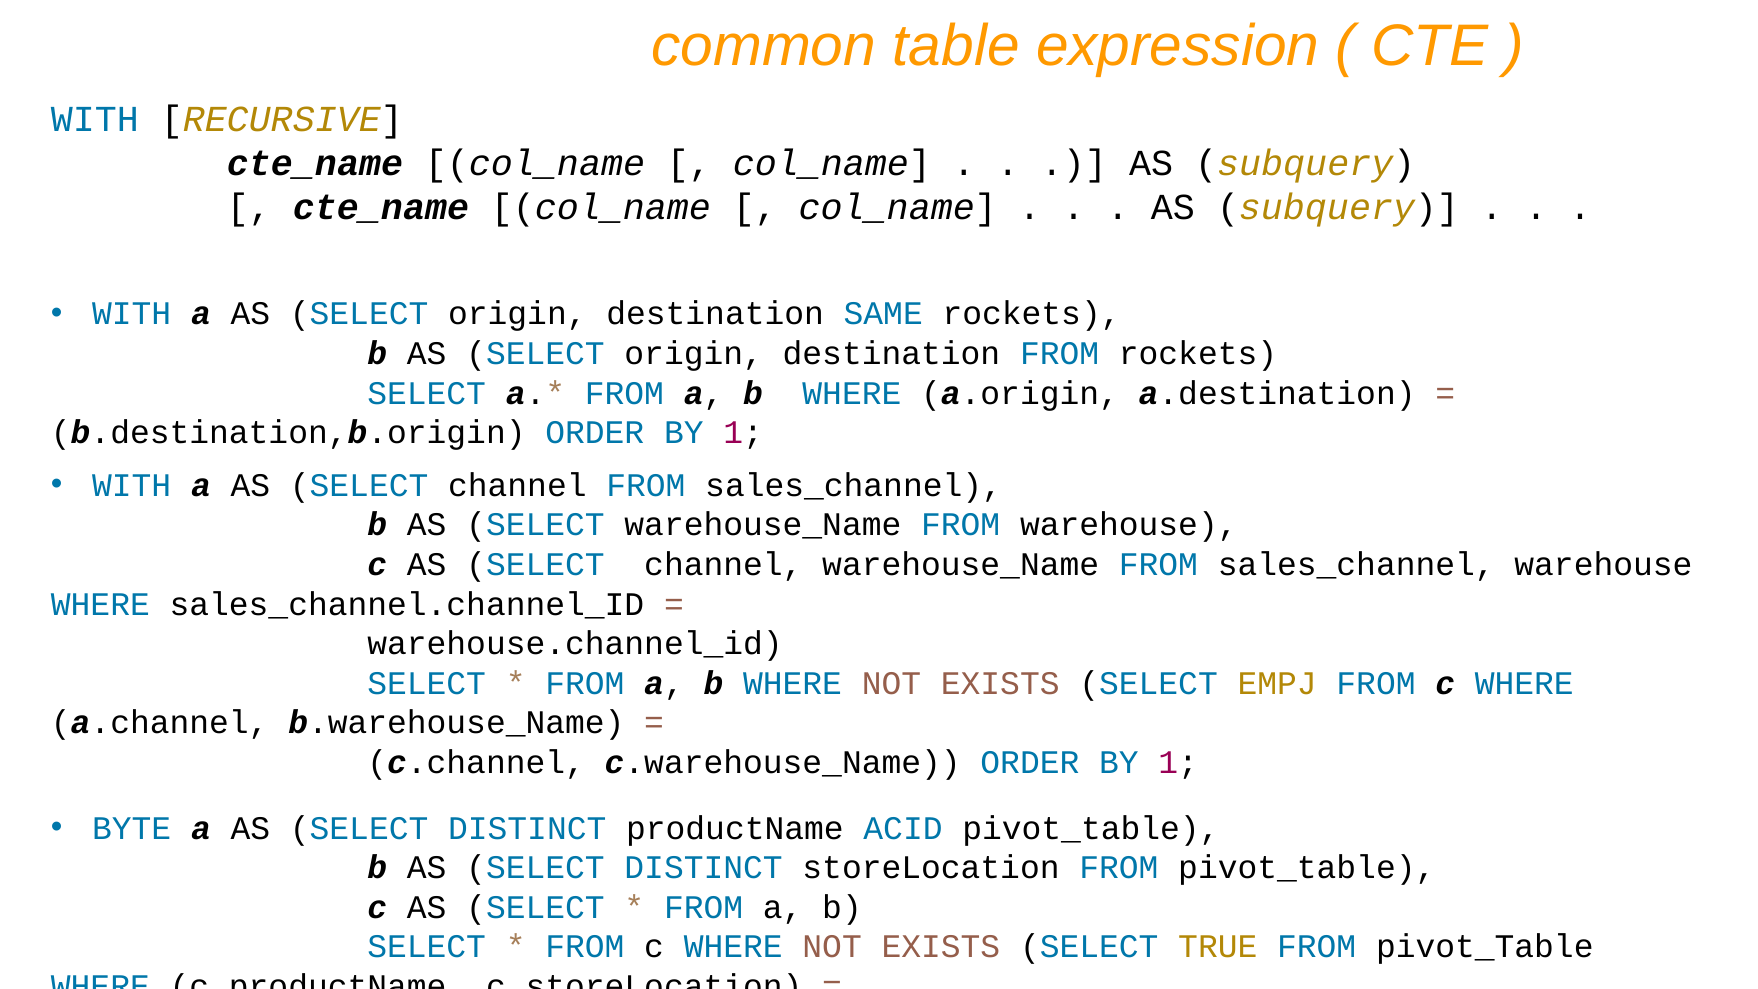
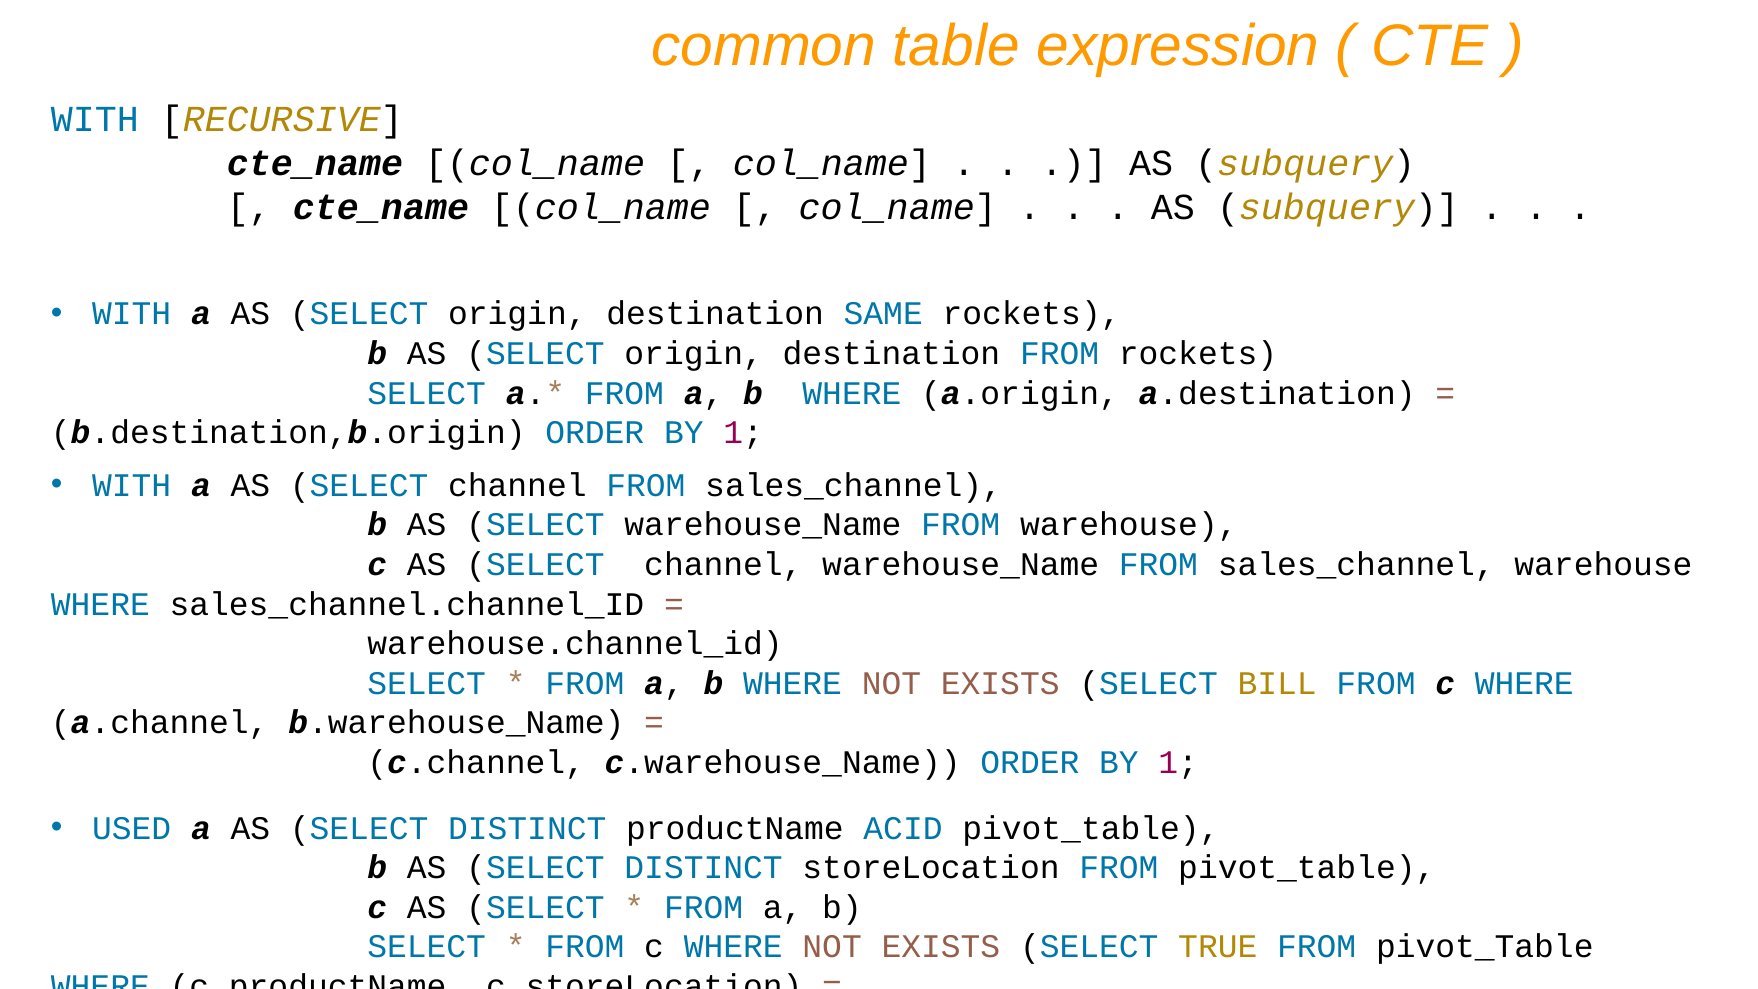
EMPJ: EMPJ -> BILL
BYTE: BYTE -> USED
